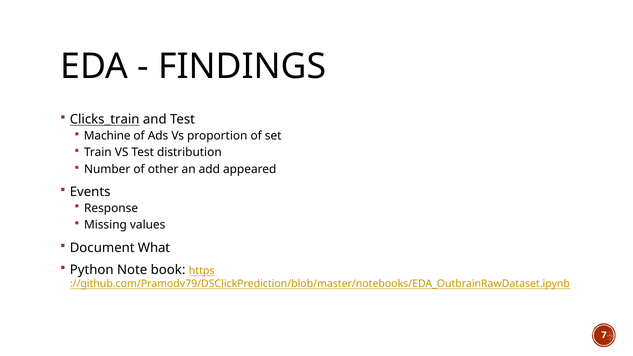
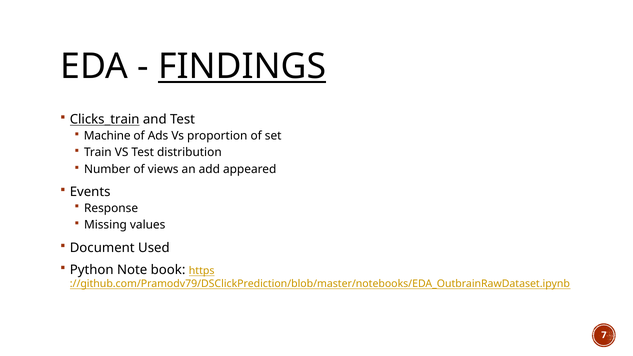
FINDINGS underline: none -> present
other: other -> views
What: What -> Used
